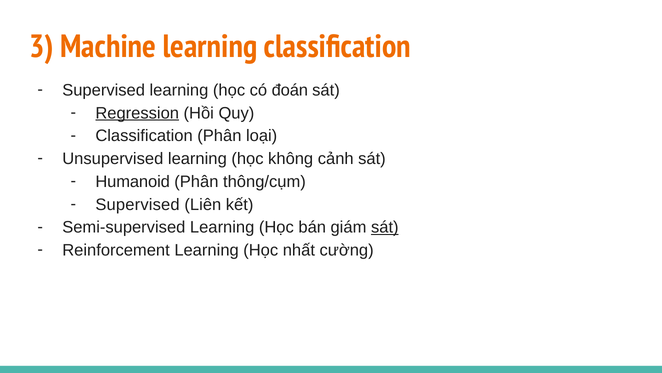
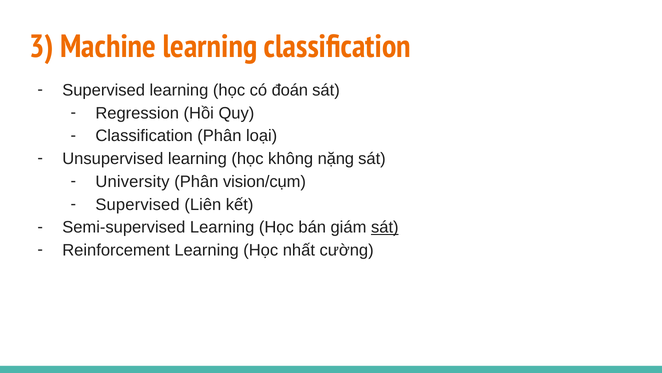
Regression underline: present -> none
cảnh: cảnh -> nặng
Humanoid: Humanoid -> University
thông/cụm: thông/cụm -> vision/cụm
